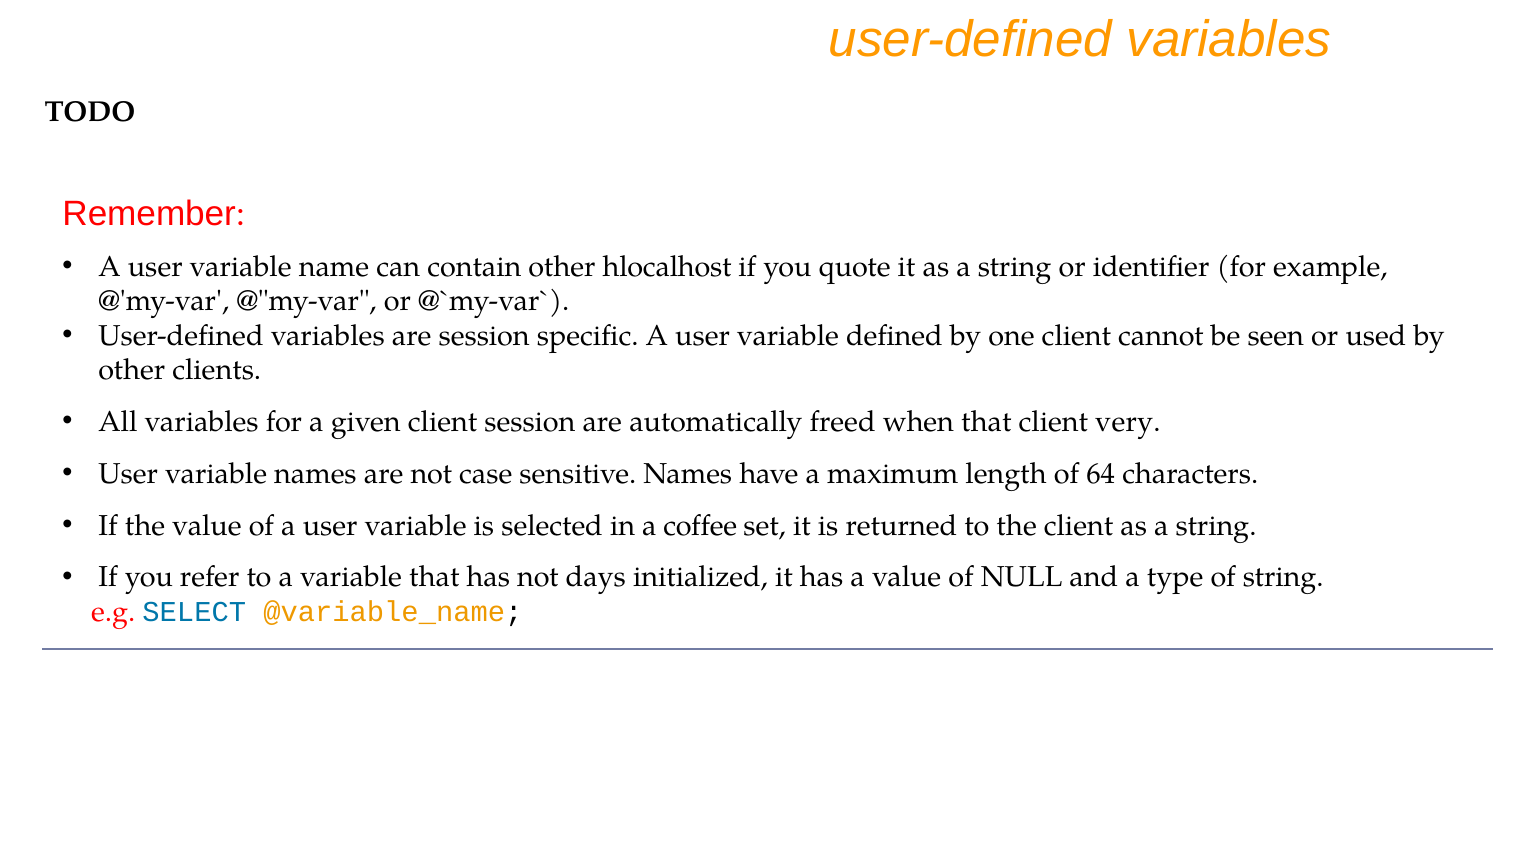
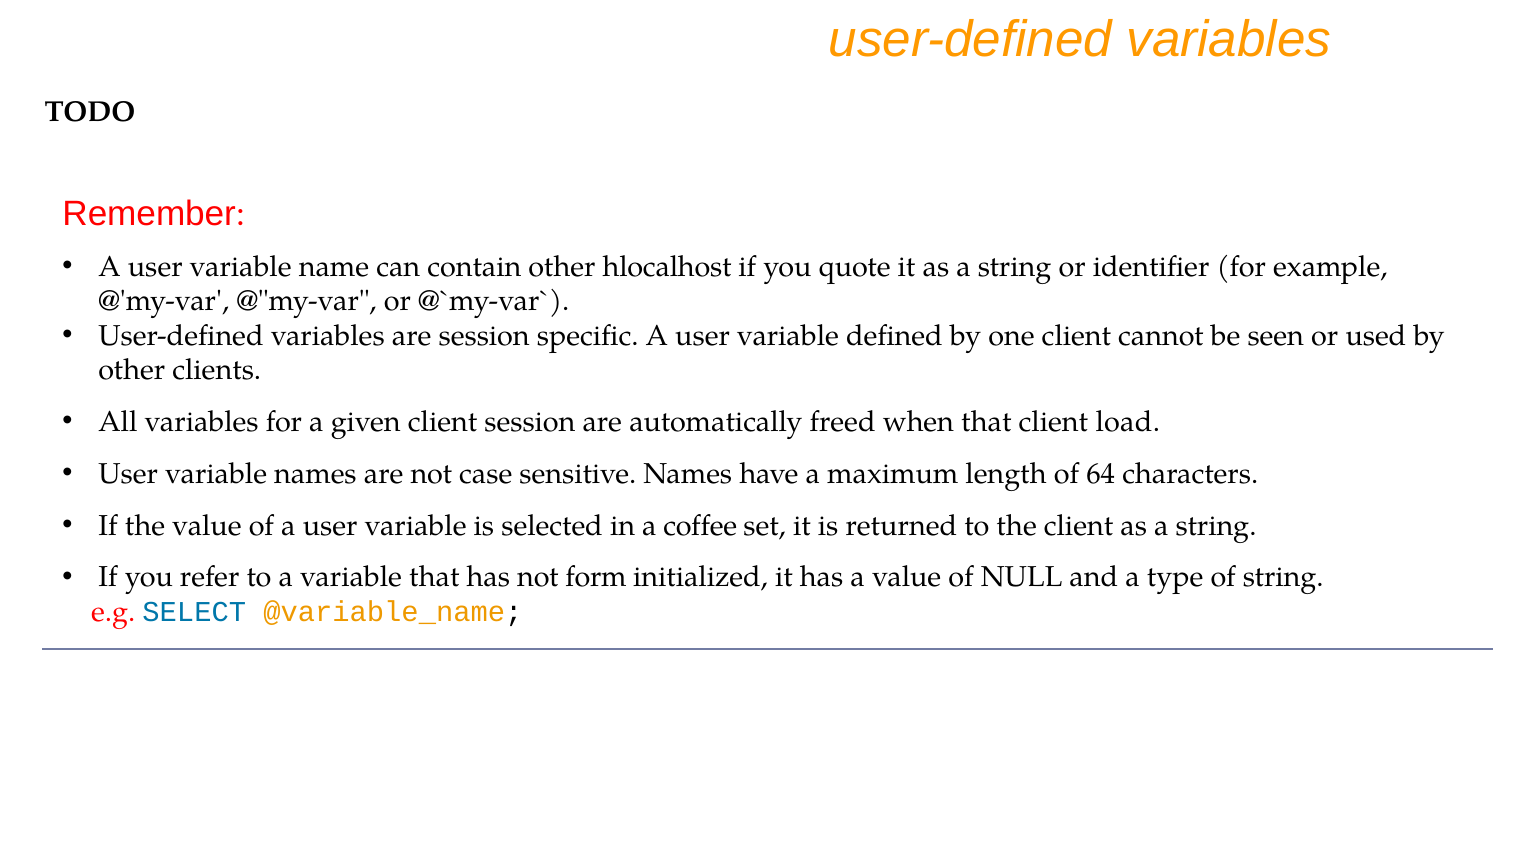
very: very -> load
days: days -> form
